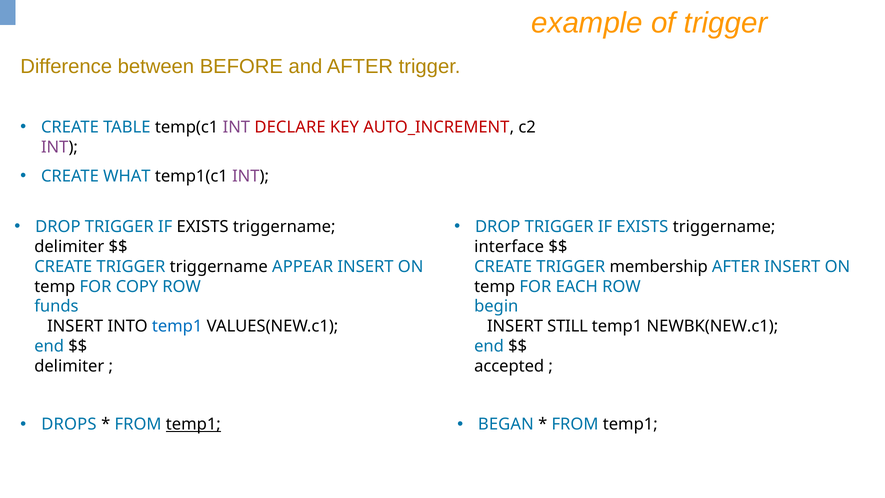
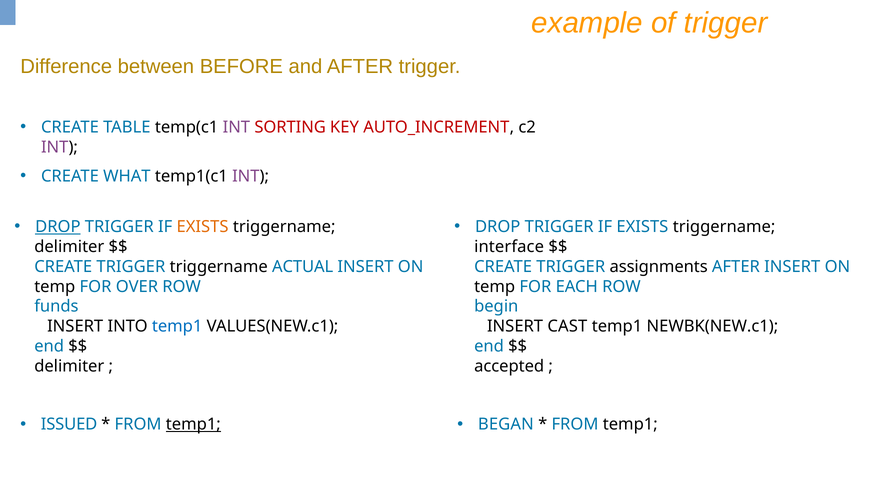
DECLARE: DECLARE -> SORTING
DROP at (58, 227) underline: none -> present
EXISTS at (203, 227) colour: black -> orange
APPEAR: APPEAR -> ACTUAL
membership: membership -> assignments
COPY: COPY -> OVER
STILL: STILL -> CAST
DROPS: DROPS -> ISSUED
